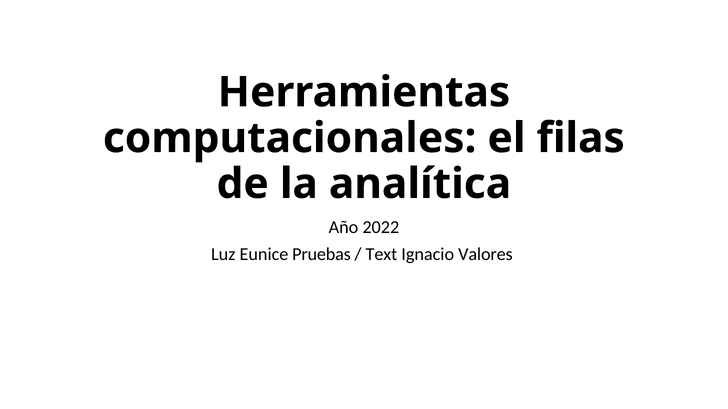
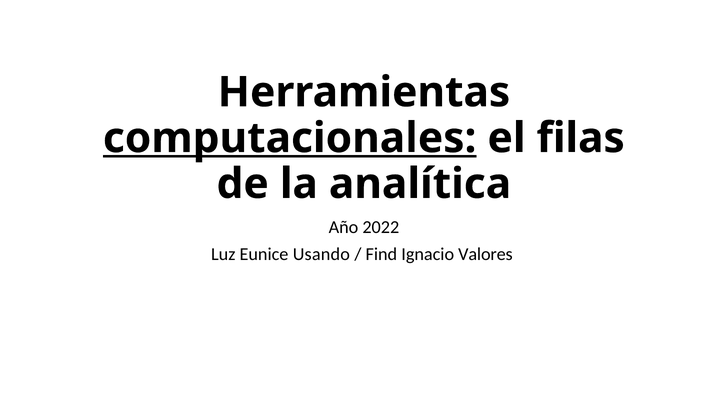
computacionales underline: none -> present
Pruebas: Pruebas -> Usando
Text: Text -> Find
